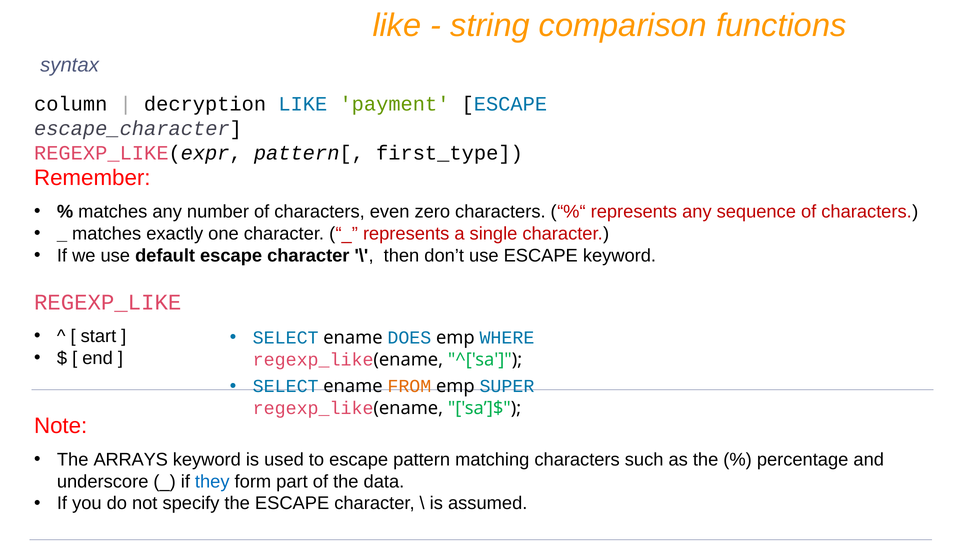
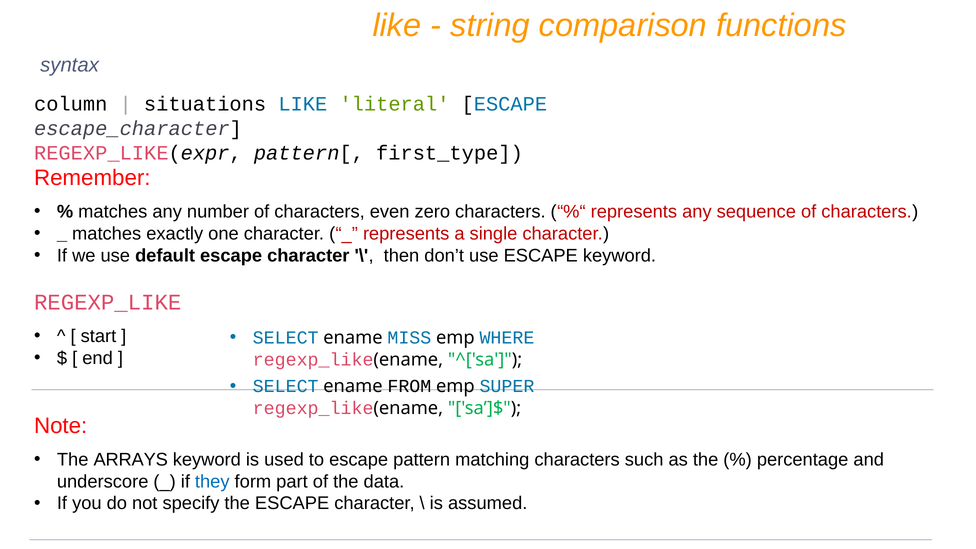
decryption: decryption -> situations
payment: payment -> literal
DOES: DOES -> MISS
FROM colour: orange -> black
